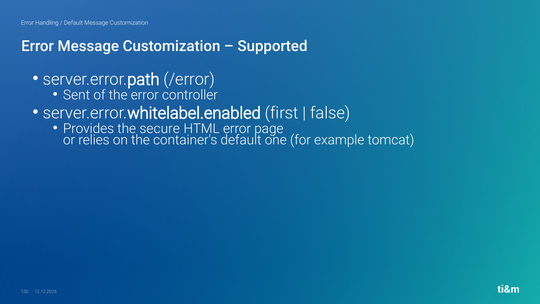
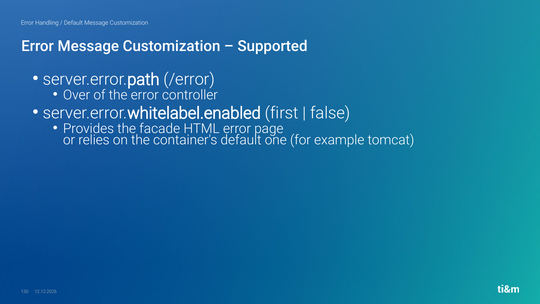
Sent: Sent -> Over
secure: secure -> facade
